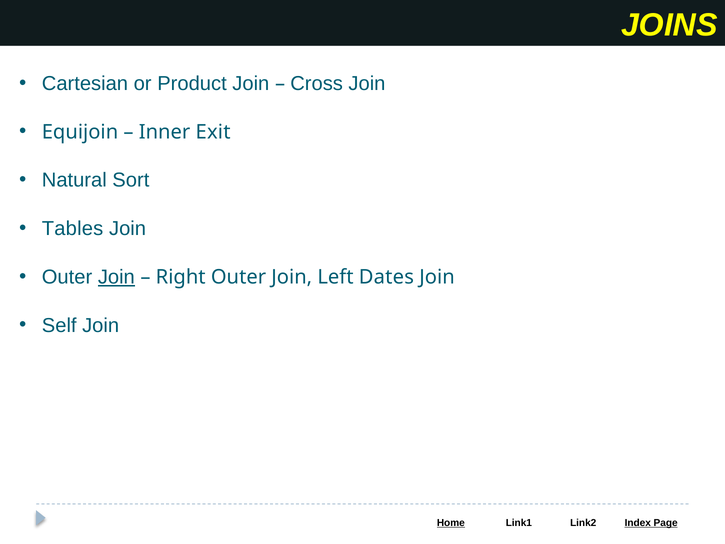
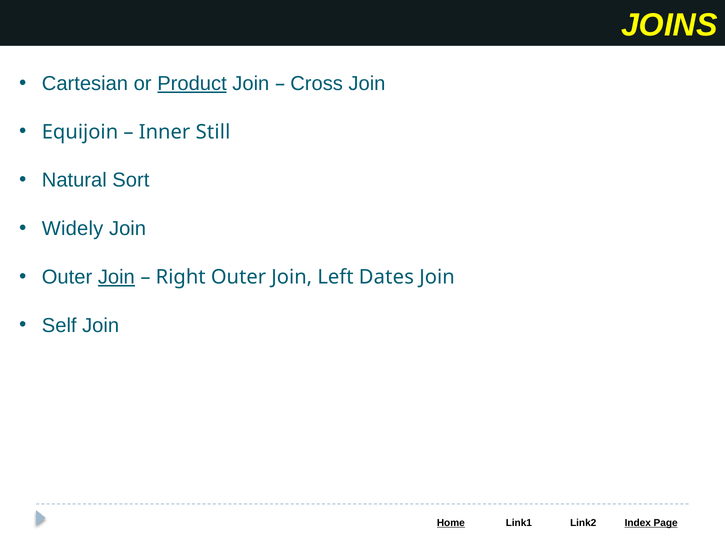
Product underline: none -> present
Exit: Exit -> Still
Tables: Tables -> Widely
